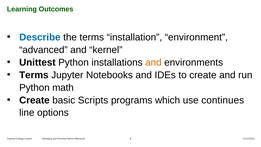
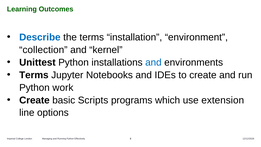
advanced: advanced -> collection
and at (153, 62) colour: orange -> blue
math: math -> work
continues: continues -> extension
